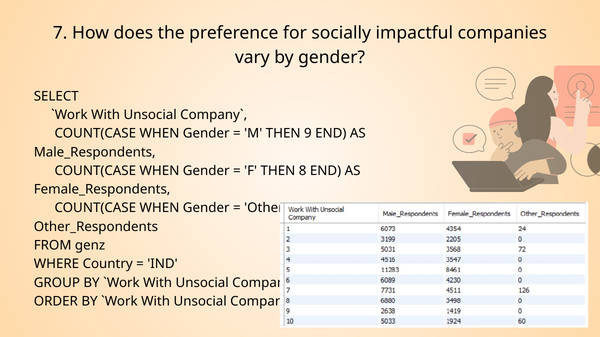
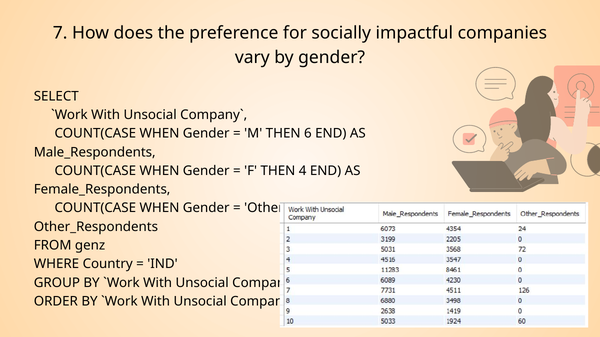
9: 9 -> 6
8: 8 -> 4
